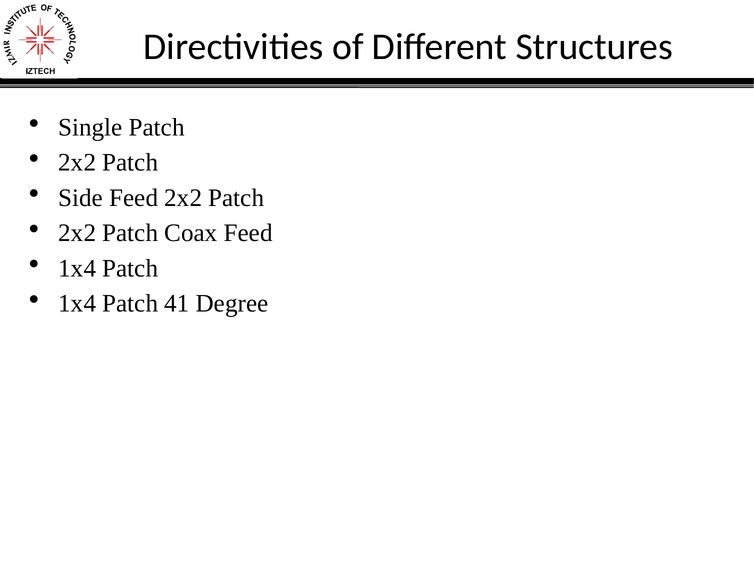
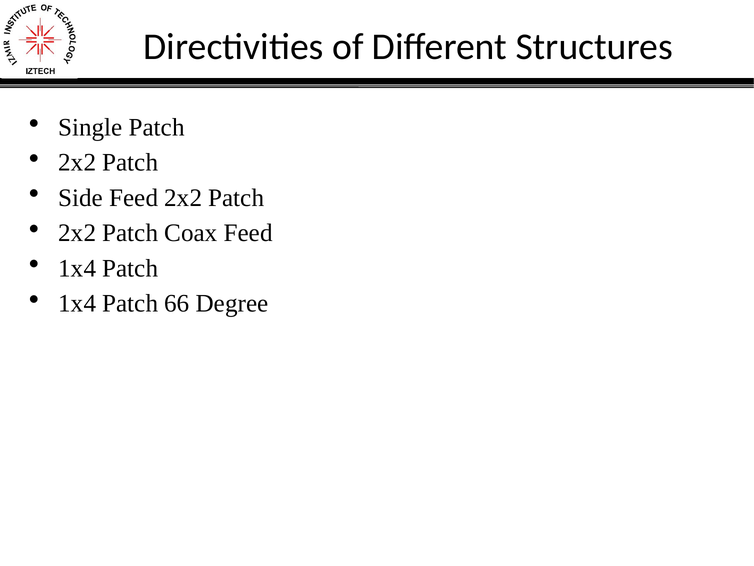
41: 41 -> 66
